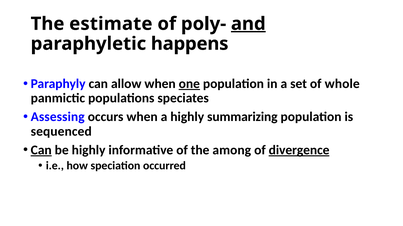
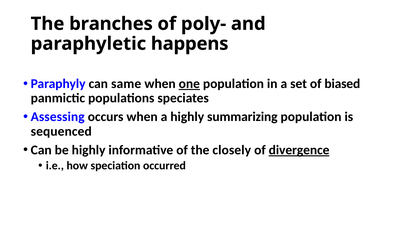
estimate: estimate -> branches
and underline: present -> none
allow: allow -> same
whole: whole -> biased
Can at (41, 150) underline: present -> none
among: among -> closely
